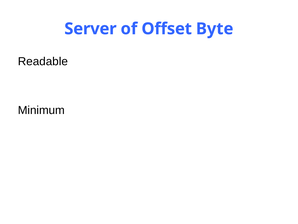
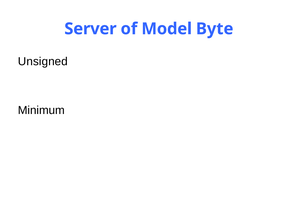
Offset: Offset -> Model
Readable: Readable -> Unsigned
